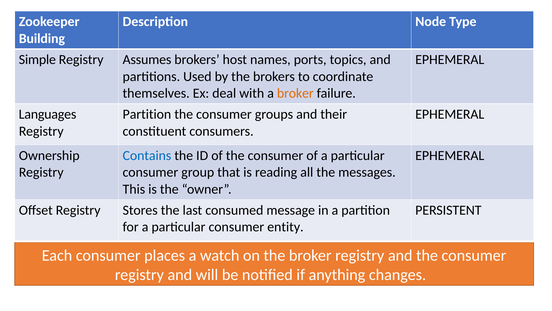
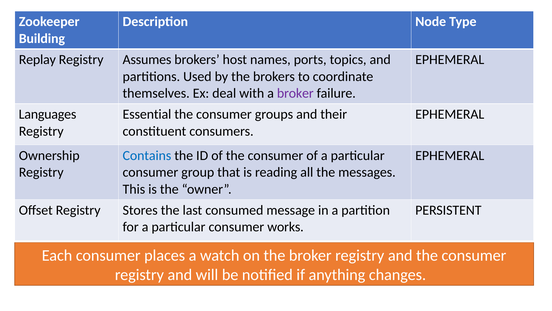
Simple: Simple -> Replay
broker at (295, 93) colour: orange -> purple
Partition at (147, 114): Partition -> Essential
entity: entity -> works
